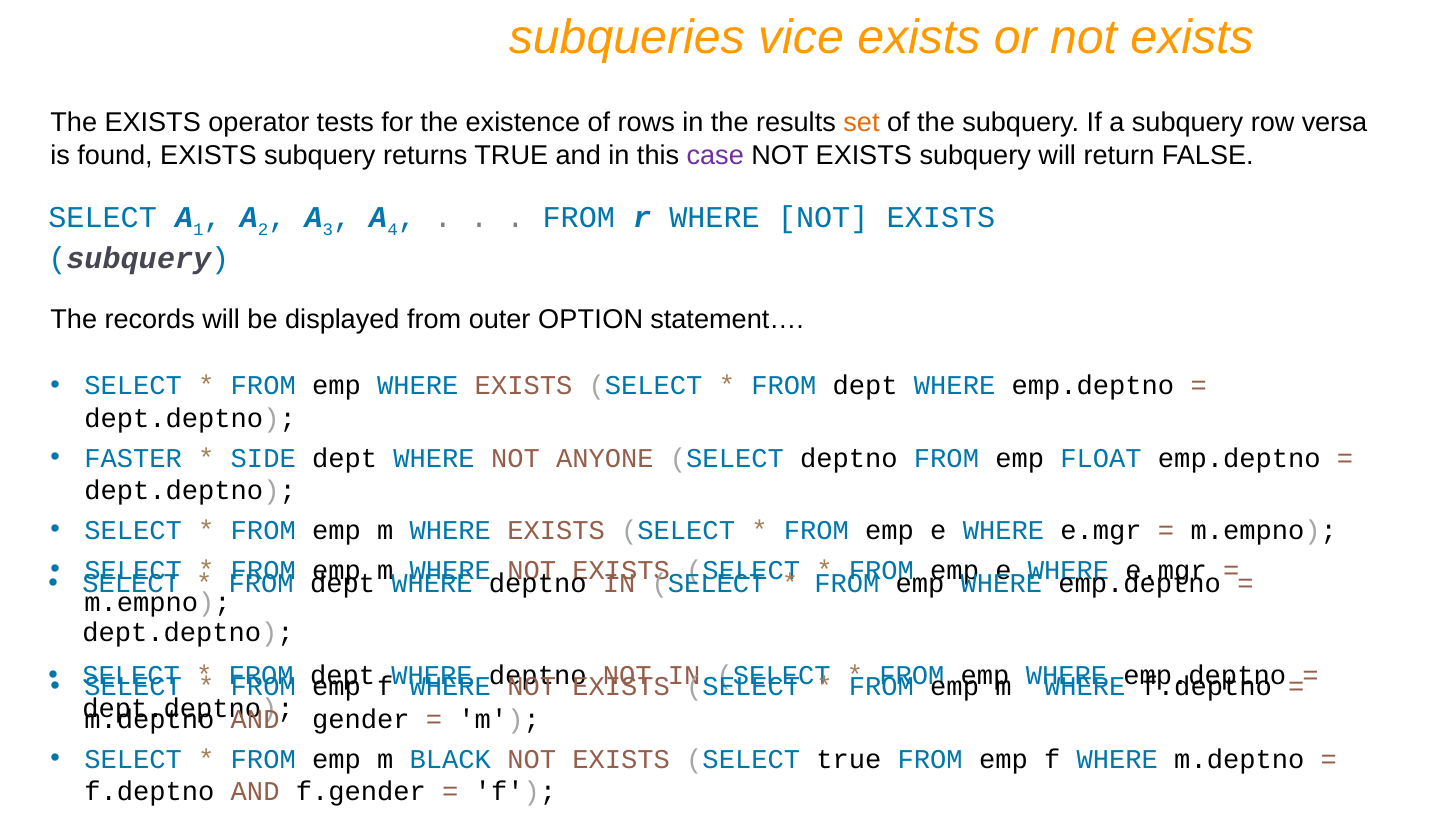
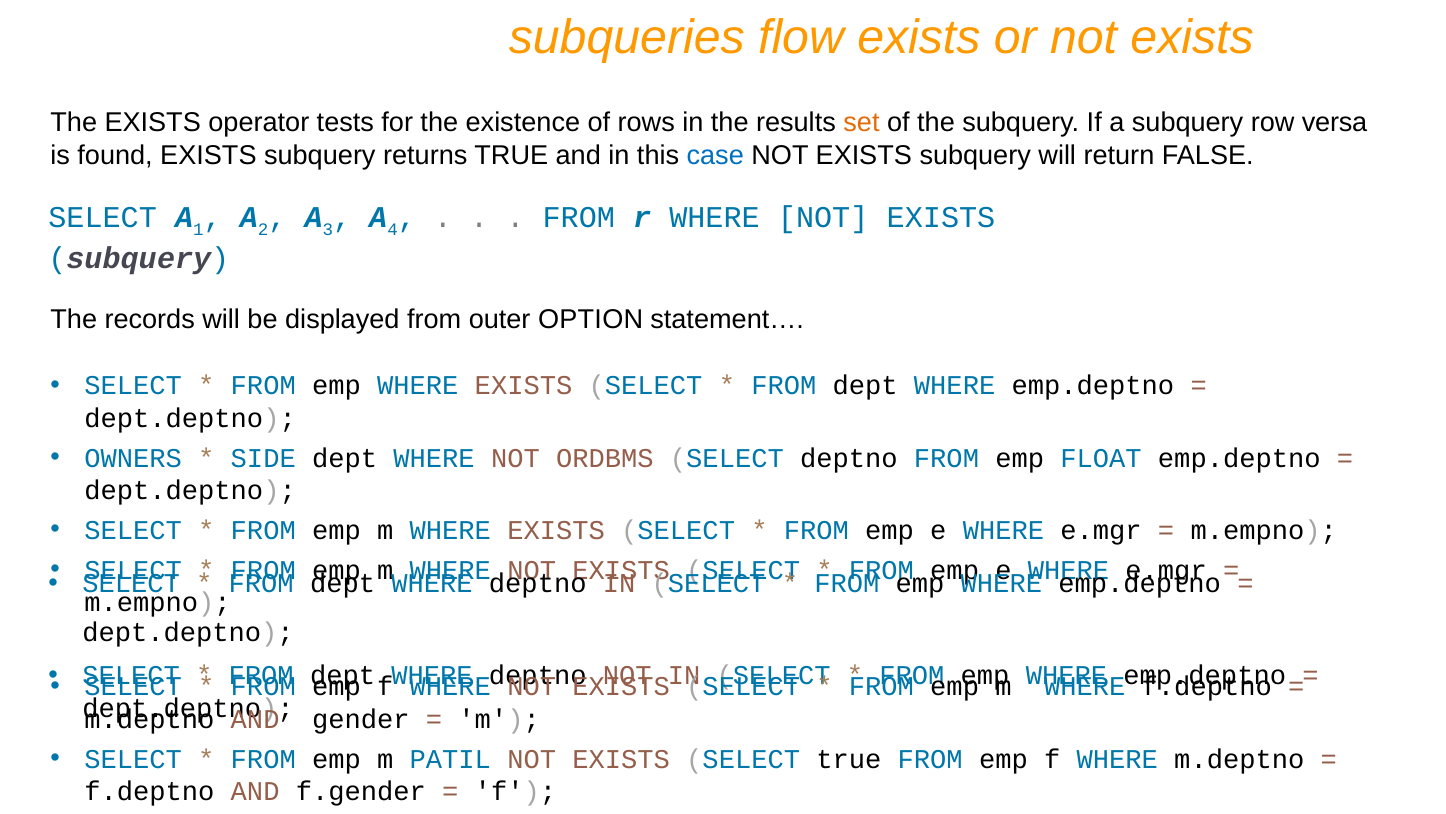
vice: vice -> flow
case colour: purple -> blue
FASTER: FASTER -> OWNERS
ANYONE: ANYONE -> ORDBMS
BLACK: BLACK -> PATIL
